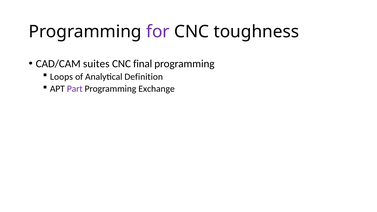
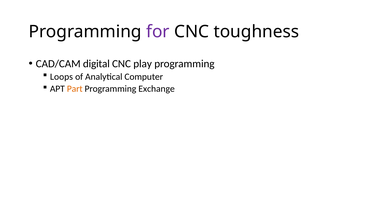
suites: suites -> digital
final: final -> play
Definition: Definition -> Computer
Part colour: purple -> orange
